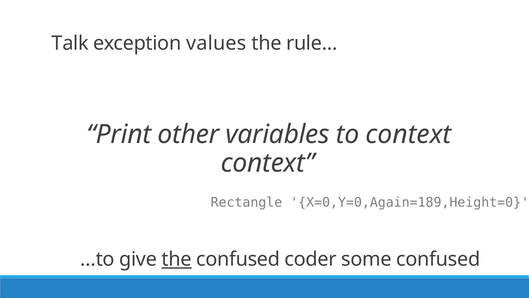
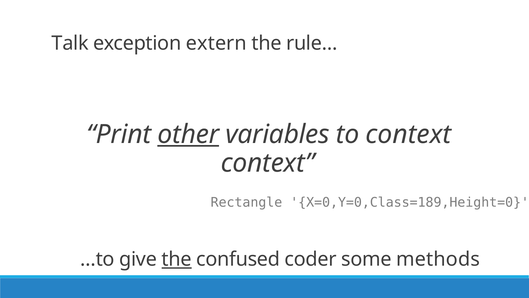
values: values -> extern
other underline: none -> present
X=0,Y=0,Again=189,Height=0: X=0,Y=0,Again=189,Height=0 -> X=0,Y=0,Class=189,Height=0
some confused: confused -> methods
